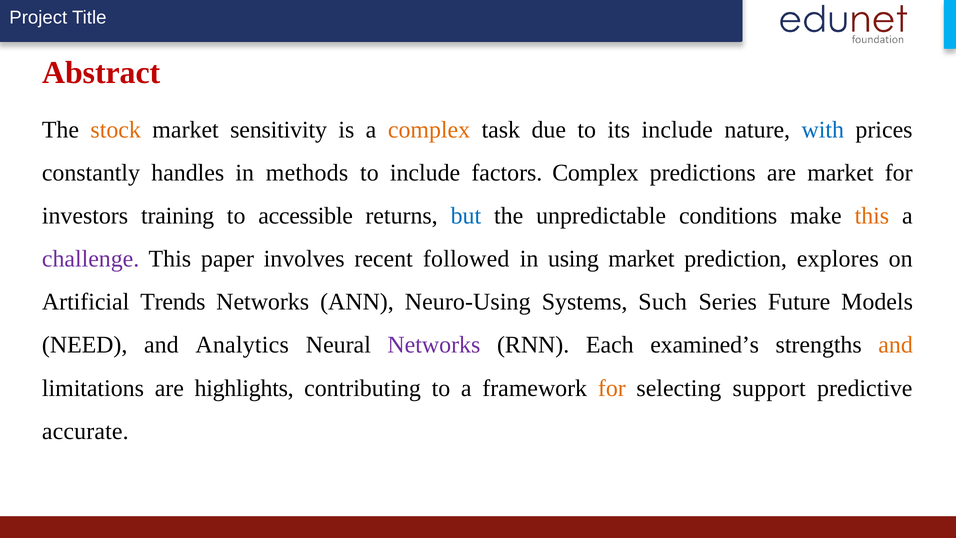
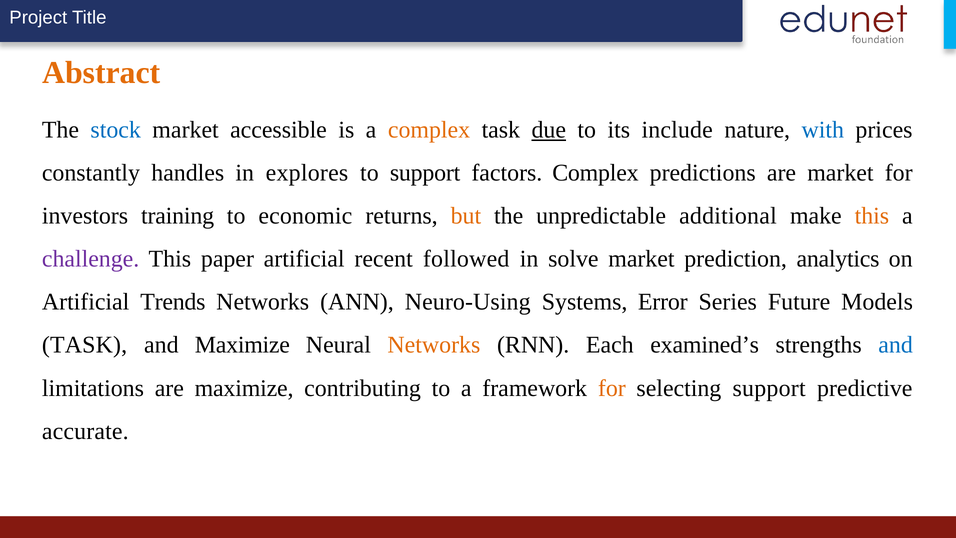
Abstract colour: red -> orange
stock colour: orange -> blue
sensitivity: sensitivity -> accessible
due underline: none -> present
methods: methods -> explores
to include: include -> support
accessible: accessible -> economic
but colour: blue -> orange
conditions: conditions -> additional
paper involves: involves -> artificial
using: using -> solve
explores: explores -> analytics
Such: Such -> Error
NEED at (85, 345): NEED -> TASK
and Analytics: Analytics -> Maximize
Networks at (434, 345) colour: purple -> orange
and at (896, 345) colour: orange -> blue
are highlights: highlights -> maximize
